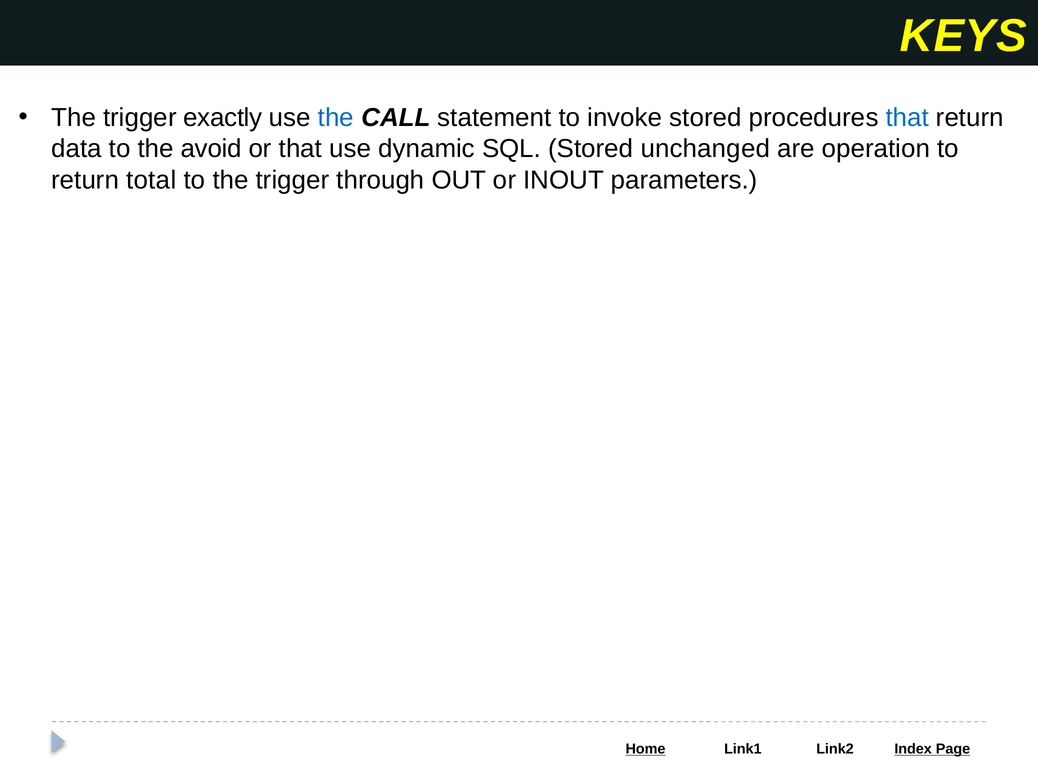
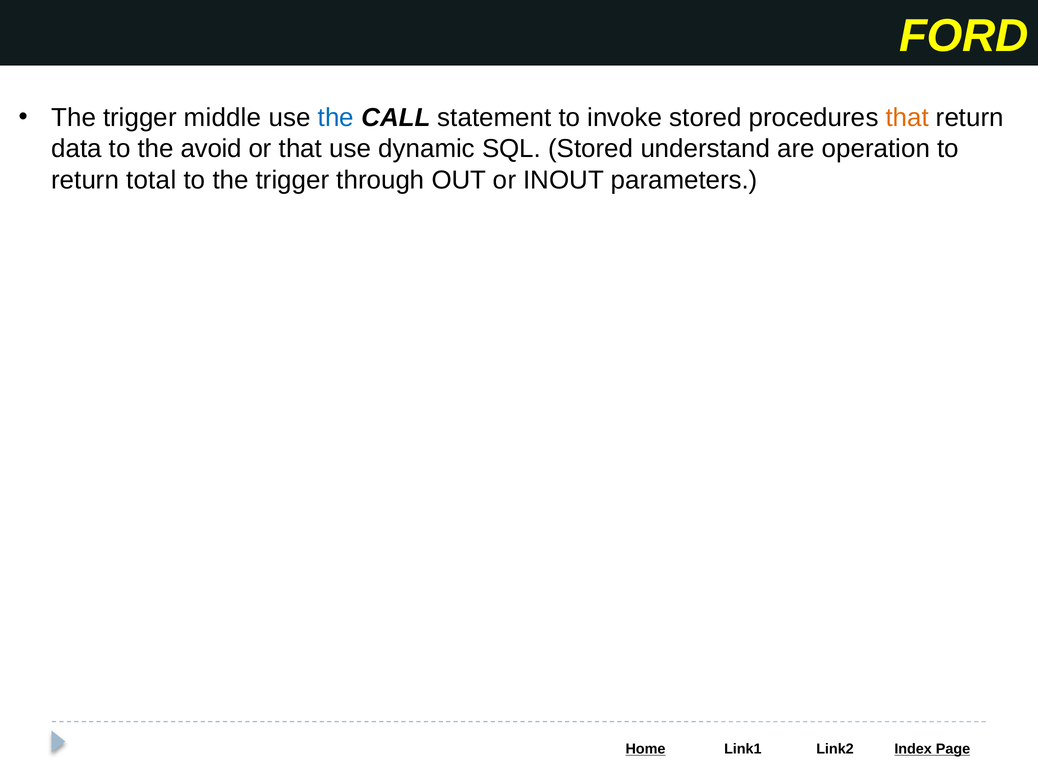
KEYS: KEYS -> FORD
exactly: exactly -> middle
that at (907, 118) colour: blue -> orange
unchanged: unchanged -> understand
